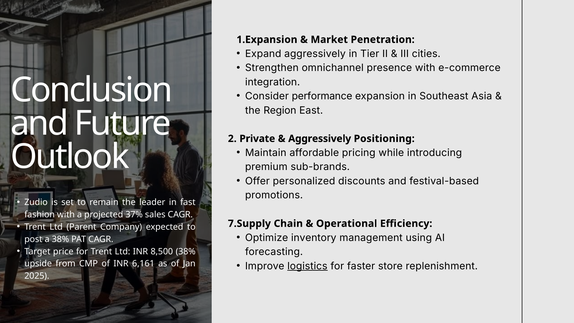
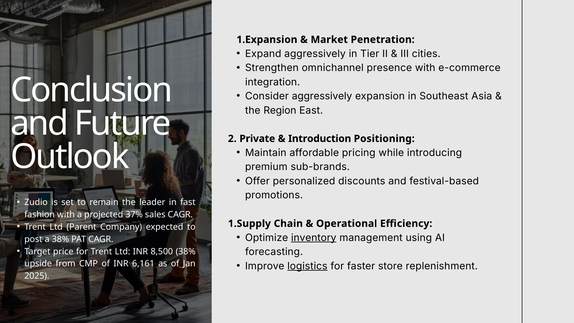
Consider performance: performance -> aggressively
Aggressively at (320, 139): Aggressively -> Introduction
7.Supply: 7.Supply -> 1.Supply
inventory underline: none -> present
